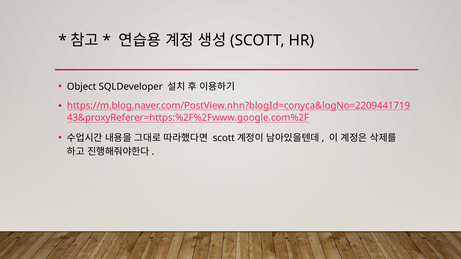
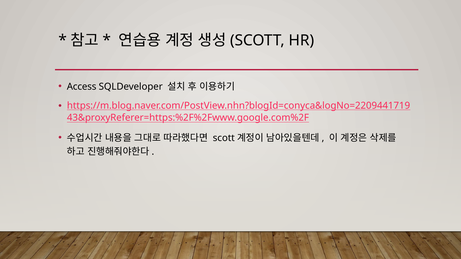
Object: Object -> Access
